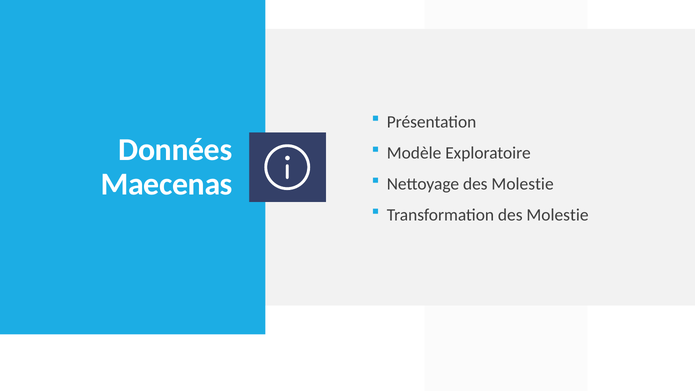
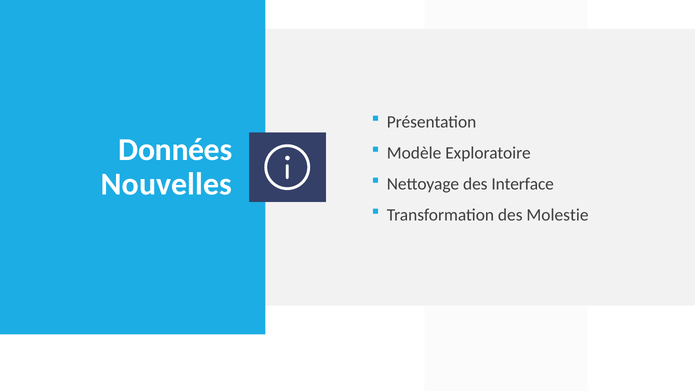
Maecenas: Maecenas -> Nouvelles
Nettoyage des Molestie: Molestie -> Interface
